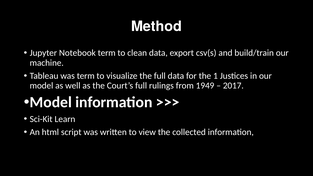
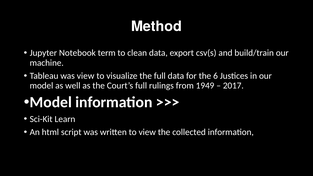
was term: term -> view
1: 1 -> 6
